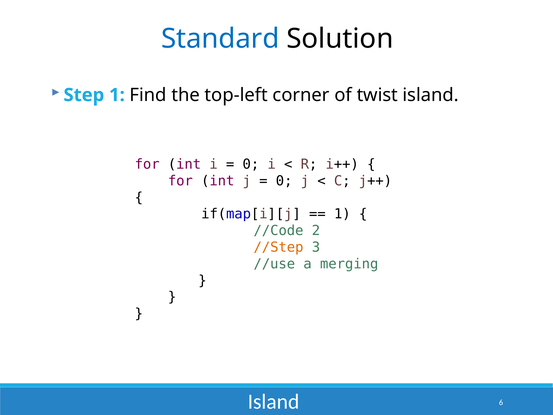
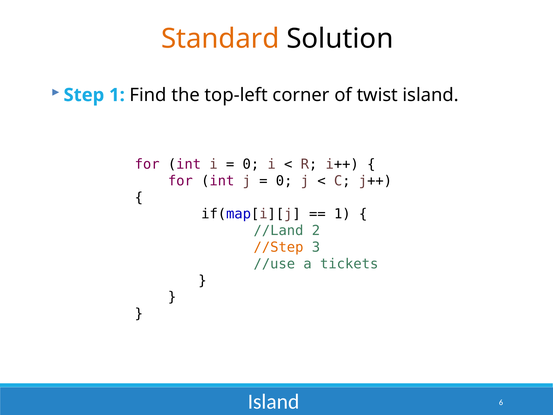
Standard colour: blue -> orange
//Code: //Code -> //Land
merging: merging -> tickets
